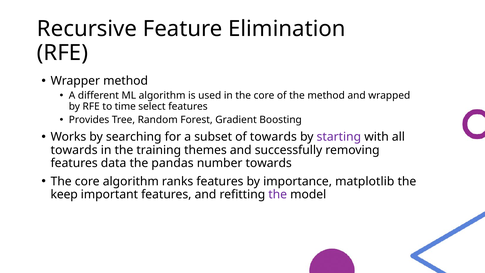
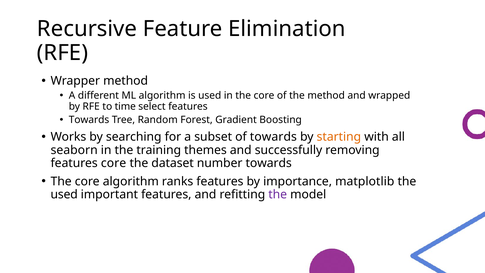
Provides at (89, 120): Provides -> Towards
starting colour: purple -> orange
towards at (74, 150): towards -> seaborn
features data: data -> core
pandas: pandas -> dataset
keep at (64, 194): keep -> used
